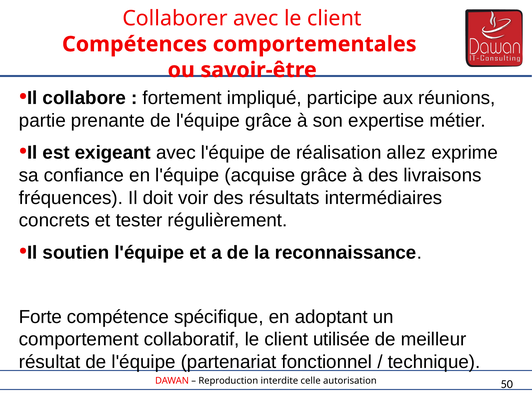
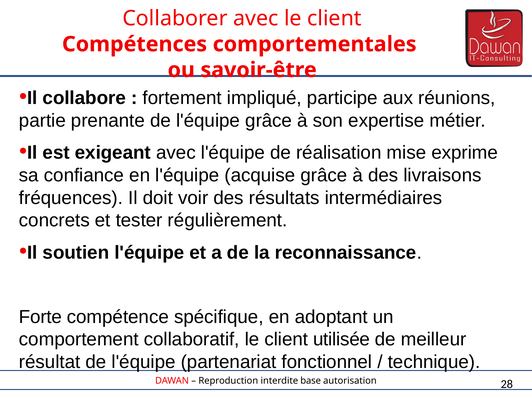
allez: allez -> mise
celle: celle -> base
50: 50 -> 28
